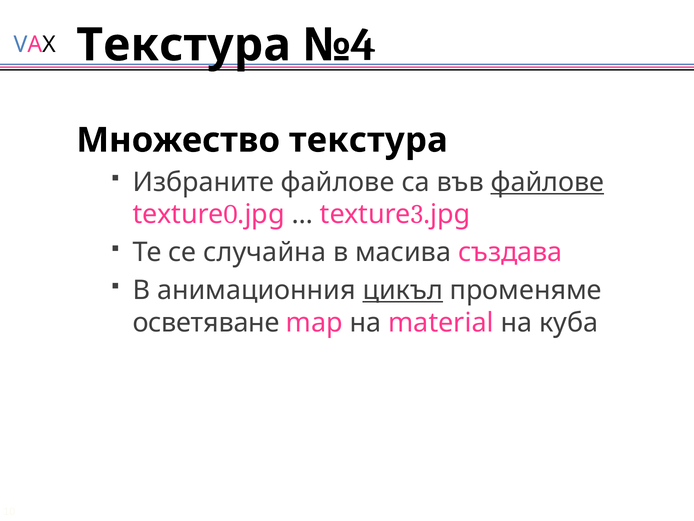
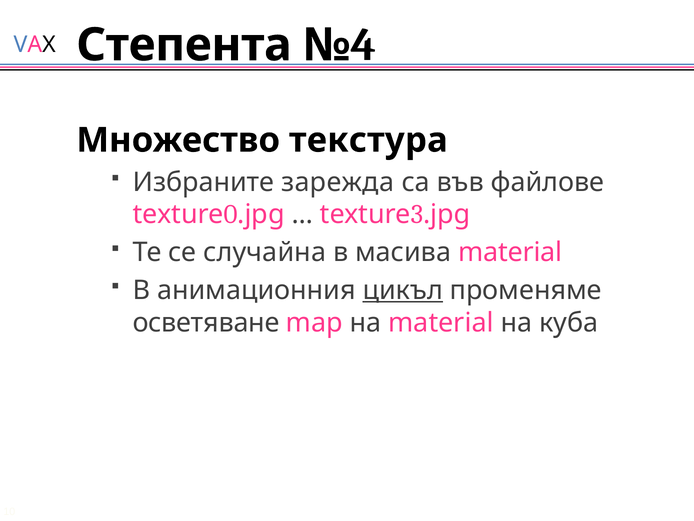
Текстура at (184, 45): Текстура -> Степента
Избраните файлове: файлове -> зарежда
файлове at (547, 182) underline: present -> none
масива създава: създава -> material
